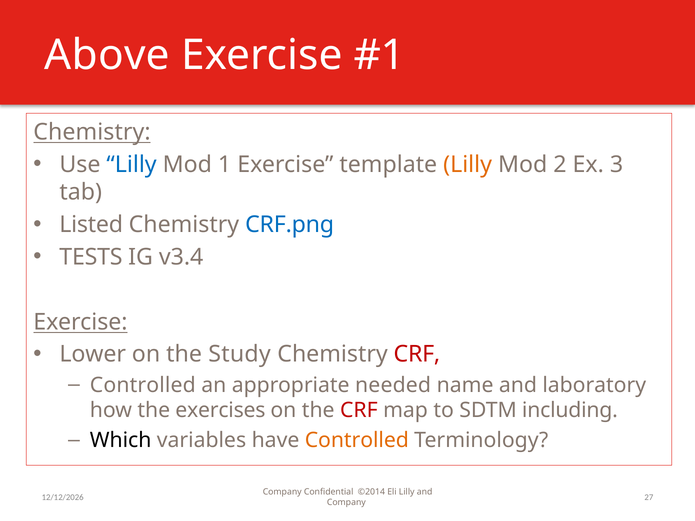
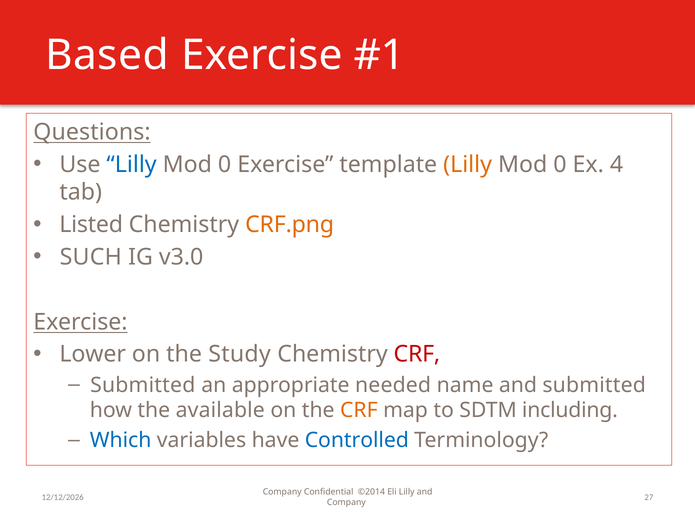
Above: Above -> Based
Chemistry at (92, 132): Chemistry -> Questions
1 at (225, 165): 1 -> 0
2 at (560, 165): 2 -> 0
3: 3 -> 4
CRF.png colour: blue -> orange
TESTS: TESTS -> SUCH
v3.4: v3.4 -> v3.0
Controlled at (143, 385): Controlled -> Submitted
and laboratory: laboratory -> submitted
exercises: exercises -> available
CRF at (359, 411) colour: red -> orange
Which colour: black -> blue
Controlled at (357, 440) colour: orange -> blue
